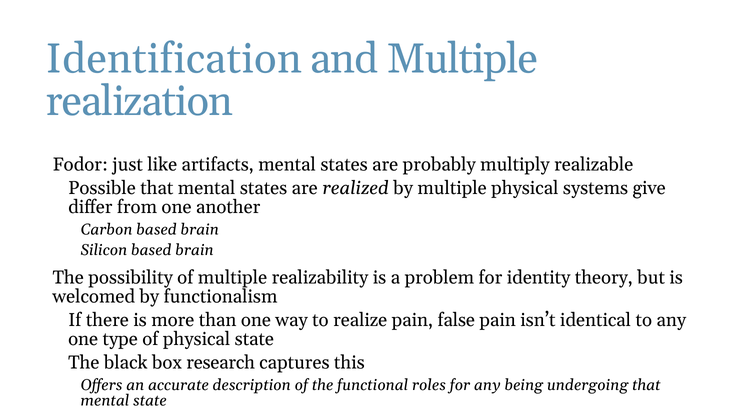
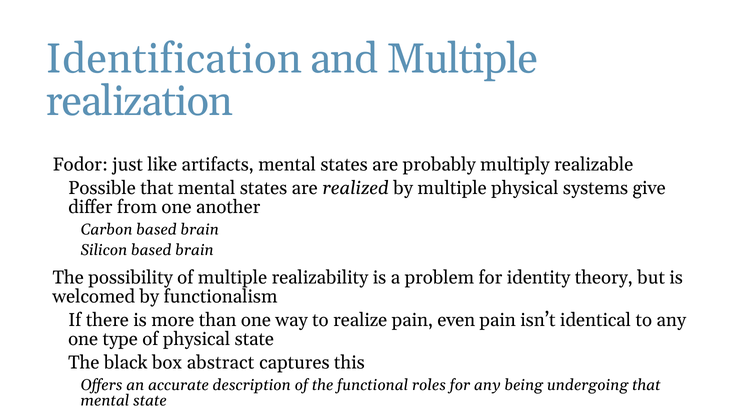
false: false -> even
research: research -> abstract
